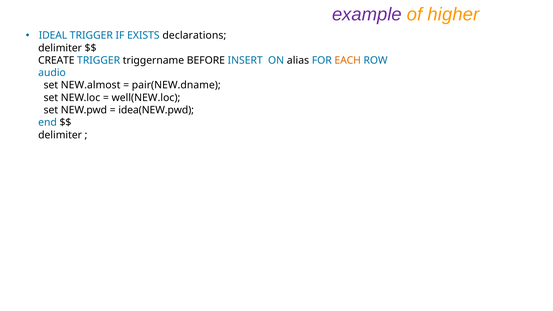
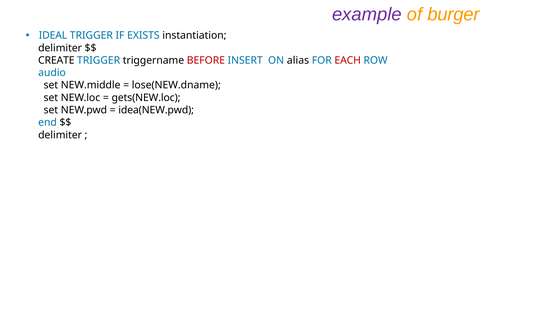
higher: higher -> burger
declarations: declarations -> instantiation
BEFORE colour: black -> red
EACH colour: orange -> red
NEW.almost: NEW.almost -> NEW.middle
pair(NEW.dname: pair(NEW.dname -> lose(NEW.dname
well(NEW.loc: well(NEW.loc -> gets(NEW.loc
